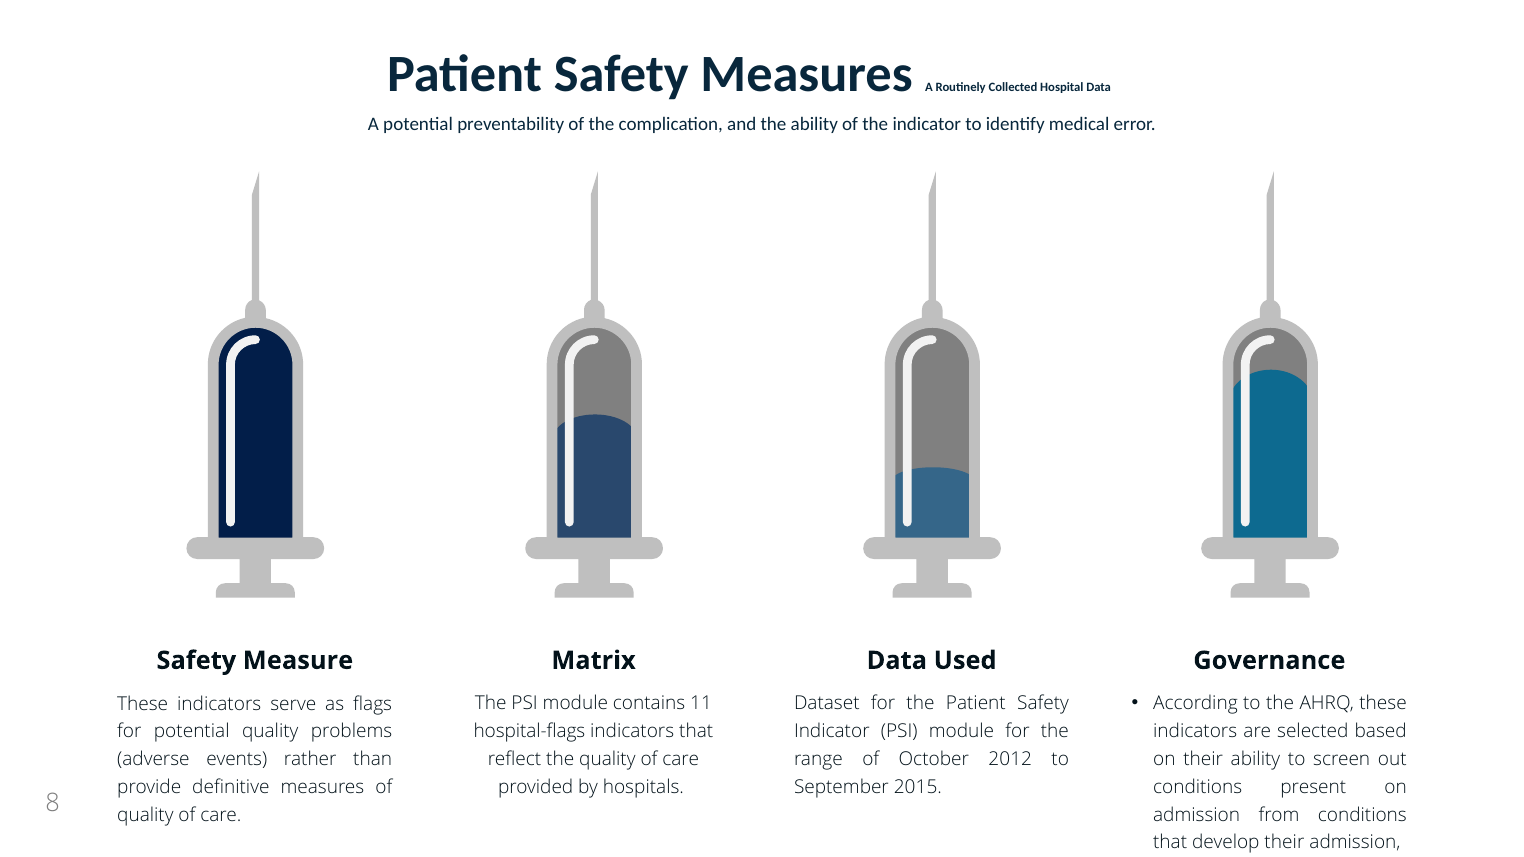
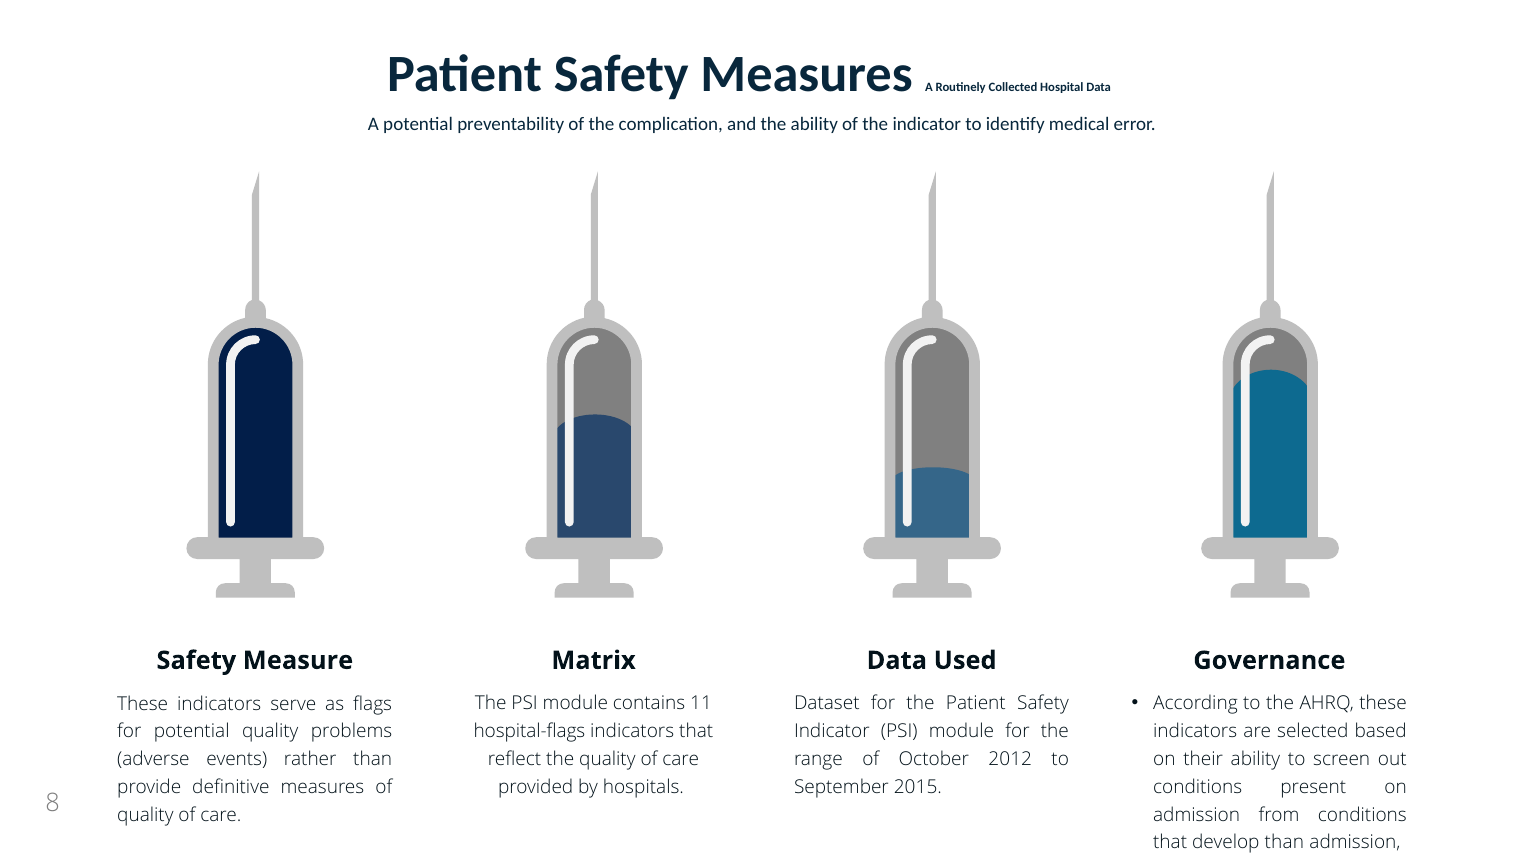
develop their: their -> than
